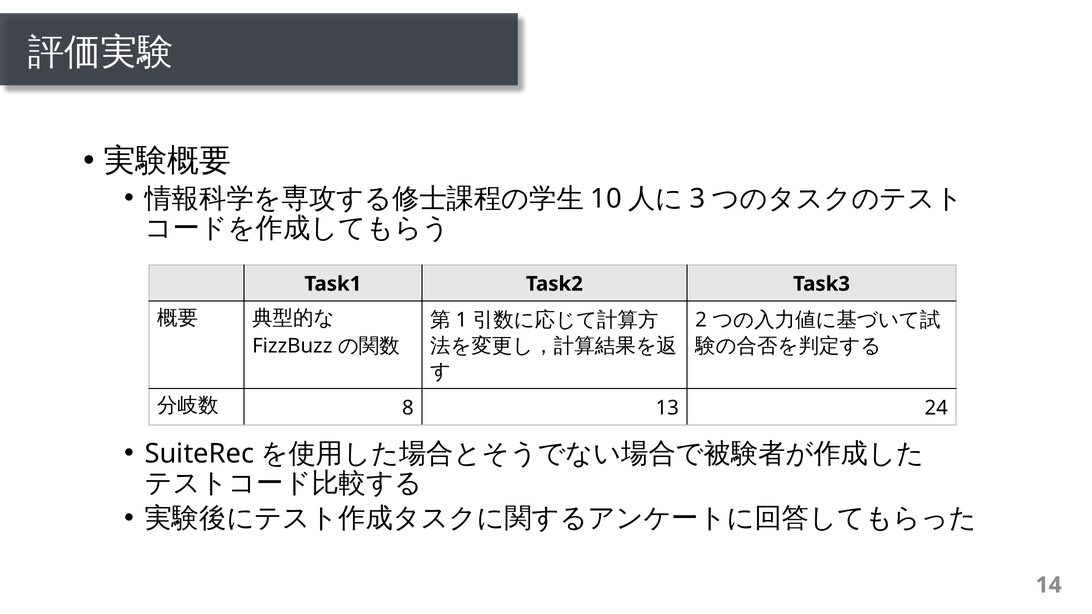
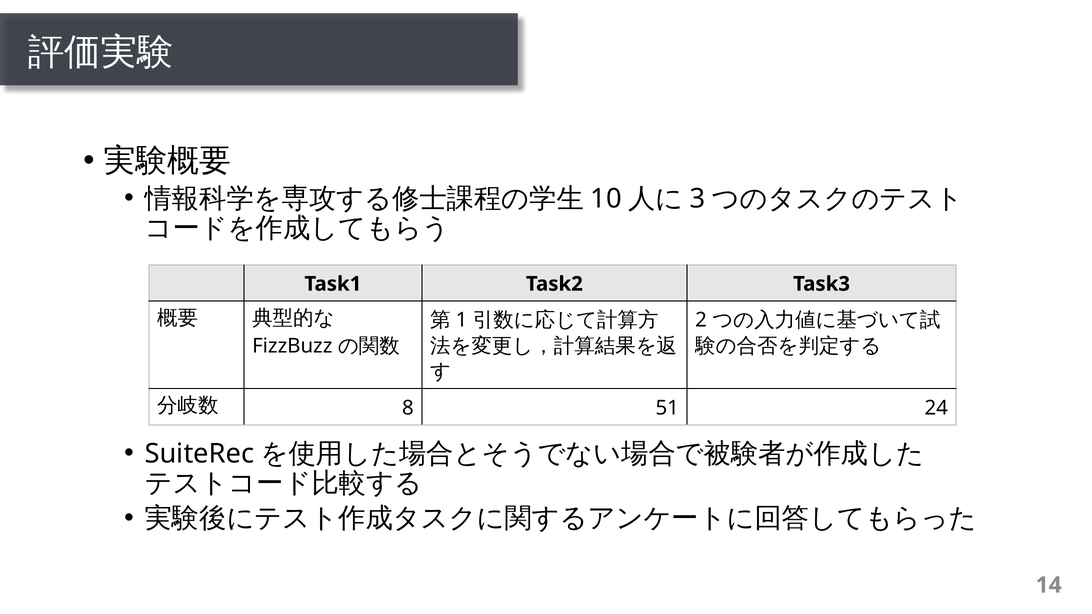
13: 13 -> 51
